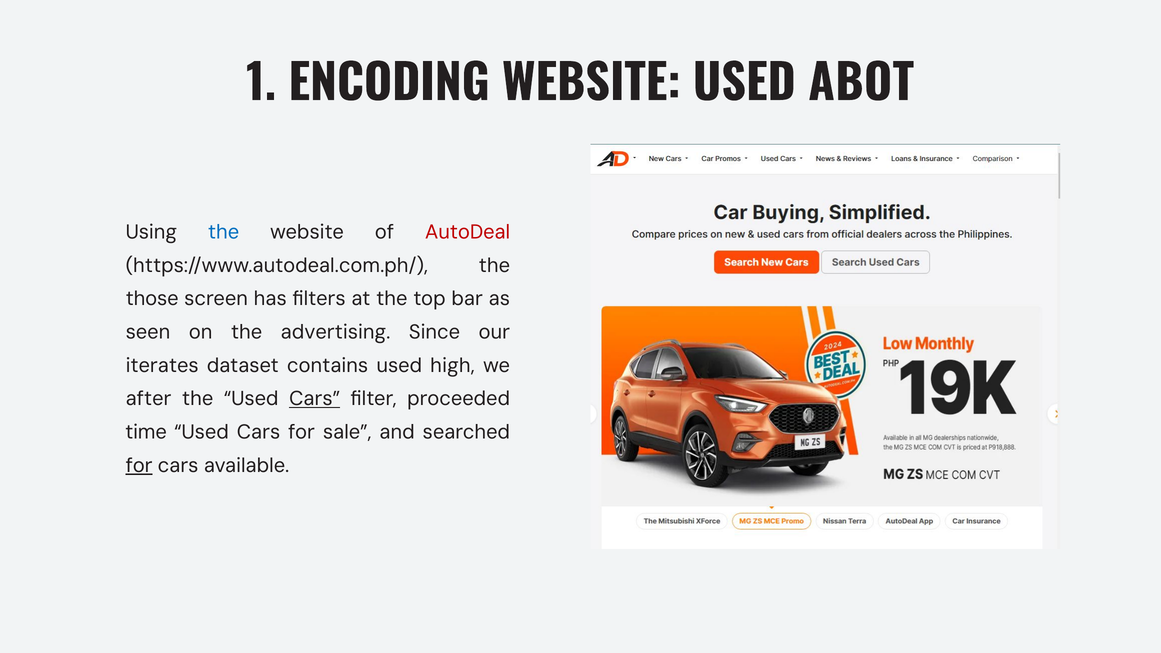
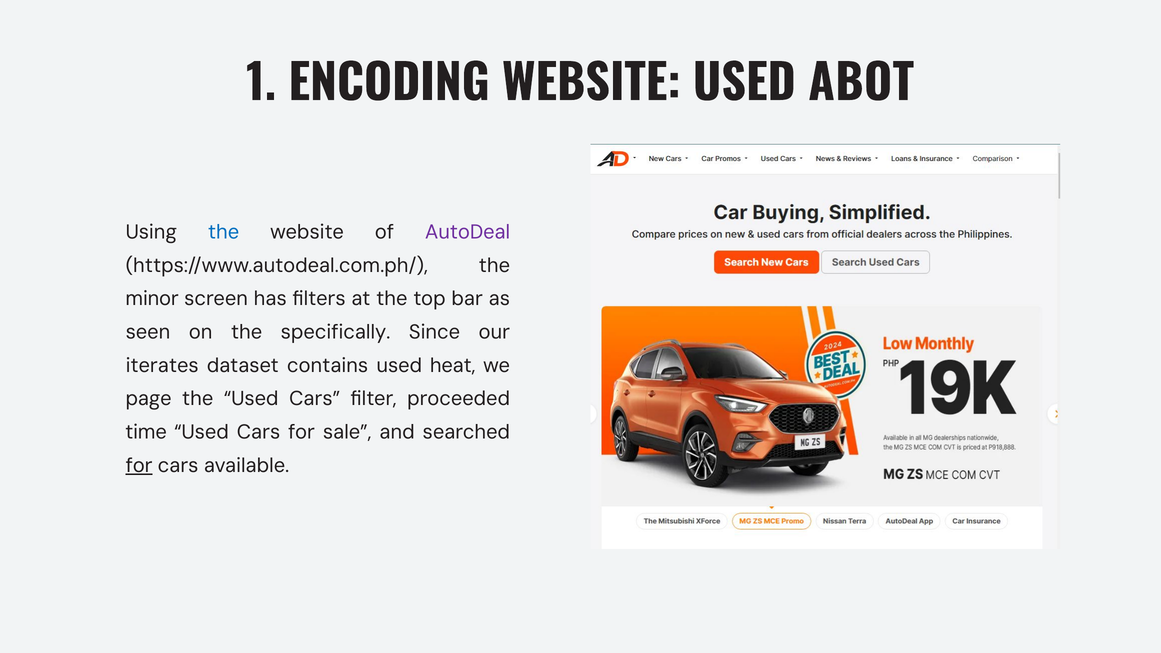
AutoDeal colour: red -> purple
those: those -> minor
advertising: advertising -> specifically
high: high -> heat
after: after -> page
Cars at (315, 399) underline: present -> none
